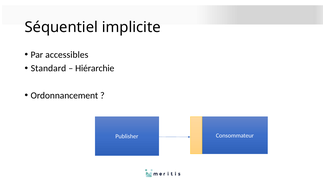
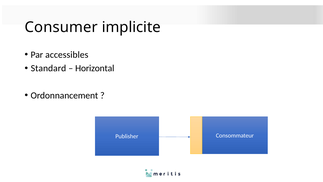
Séquentiel: Séquentiel -> Consumer
Hiérarchie: Hiérarchie -> Horizontal
